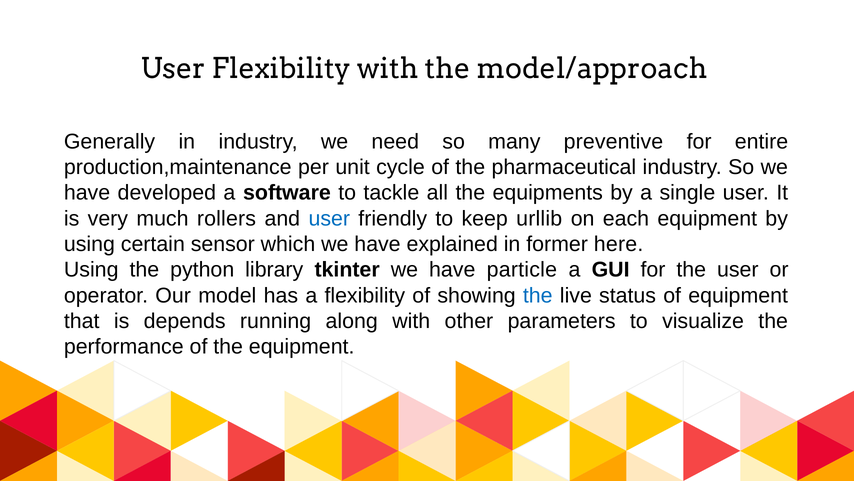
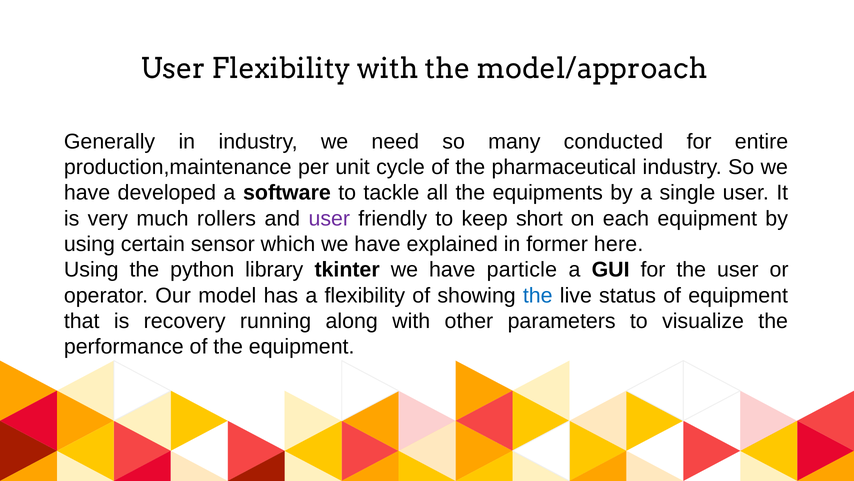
preventive: preventive -> conducted
user at (329, 218) colour: blue -> purple
urllib: urllib -> short
depends: depends -> recovery
